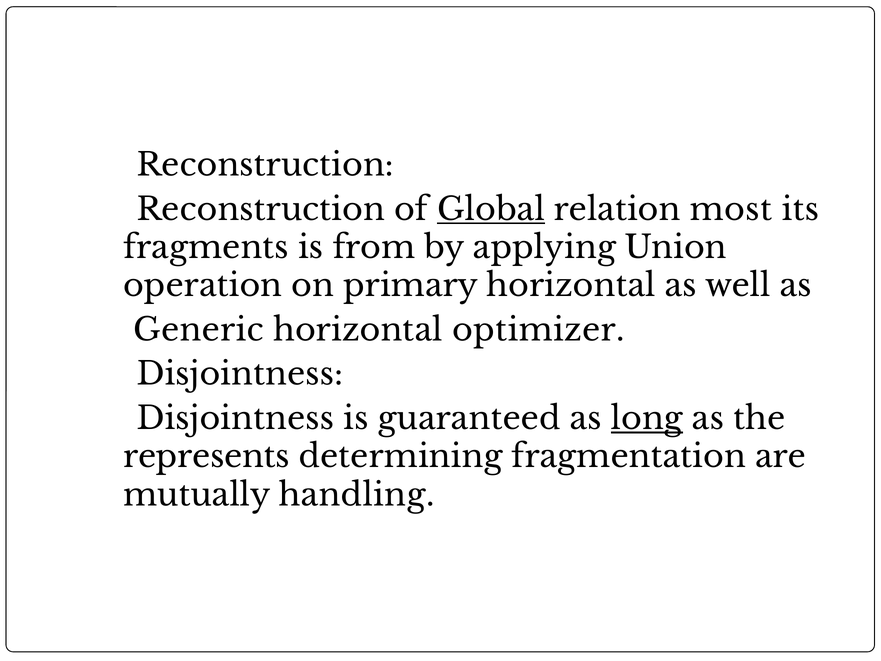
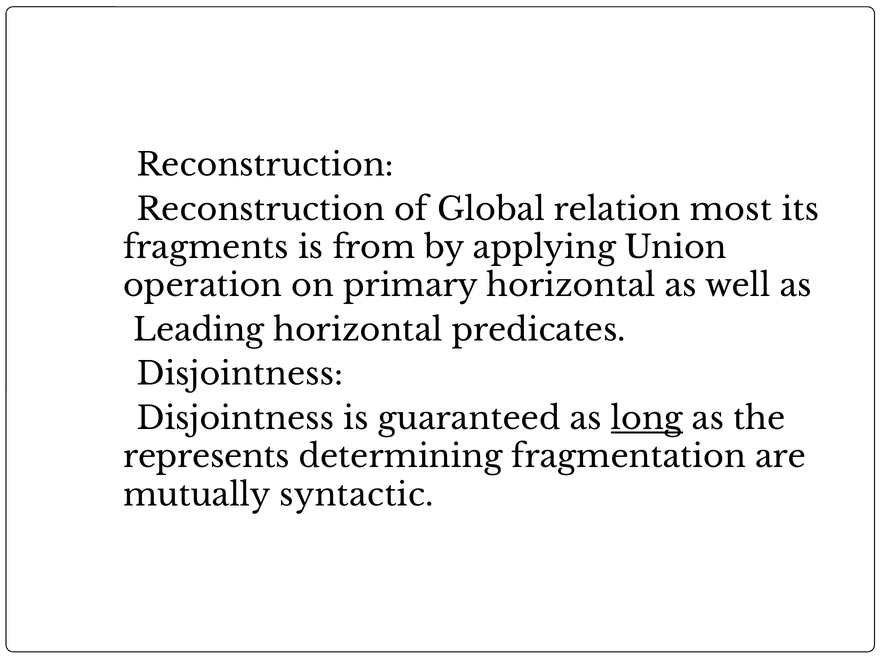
Global underline: present -> none
Generic: Generic -> Leading
optimizer: optimizer -> predicates
handling: handling -> syntactic
